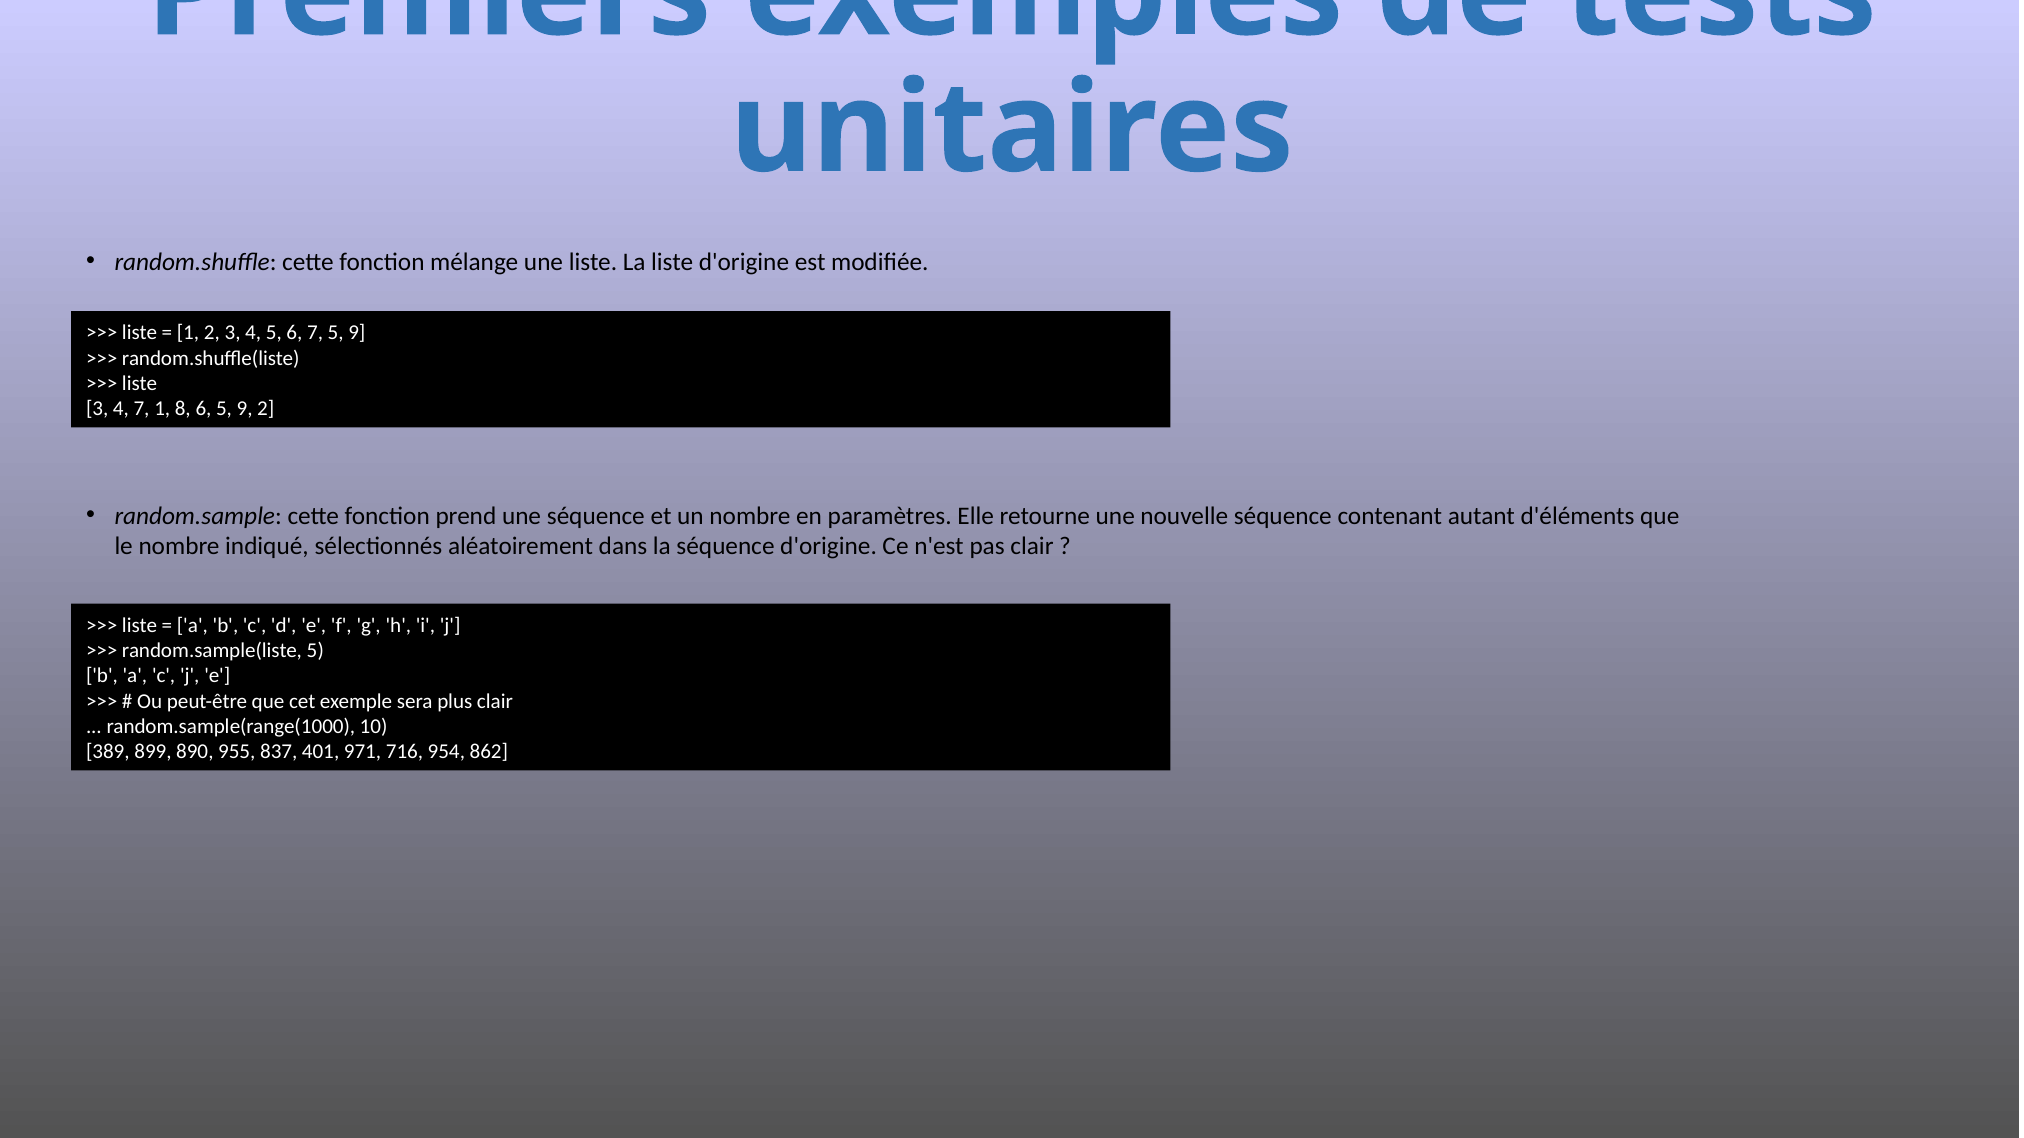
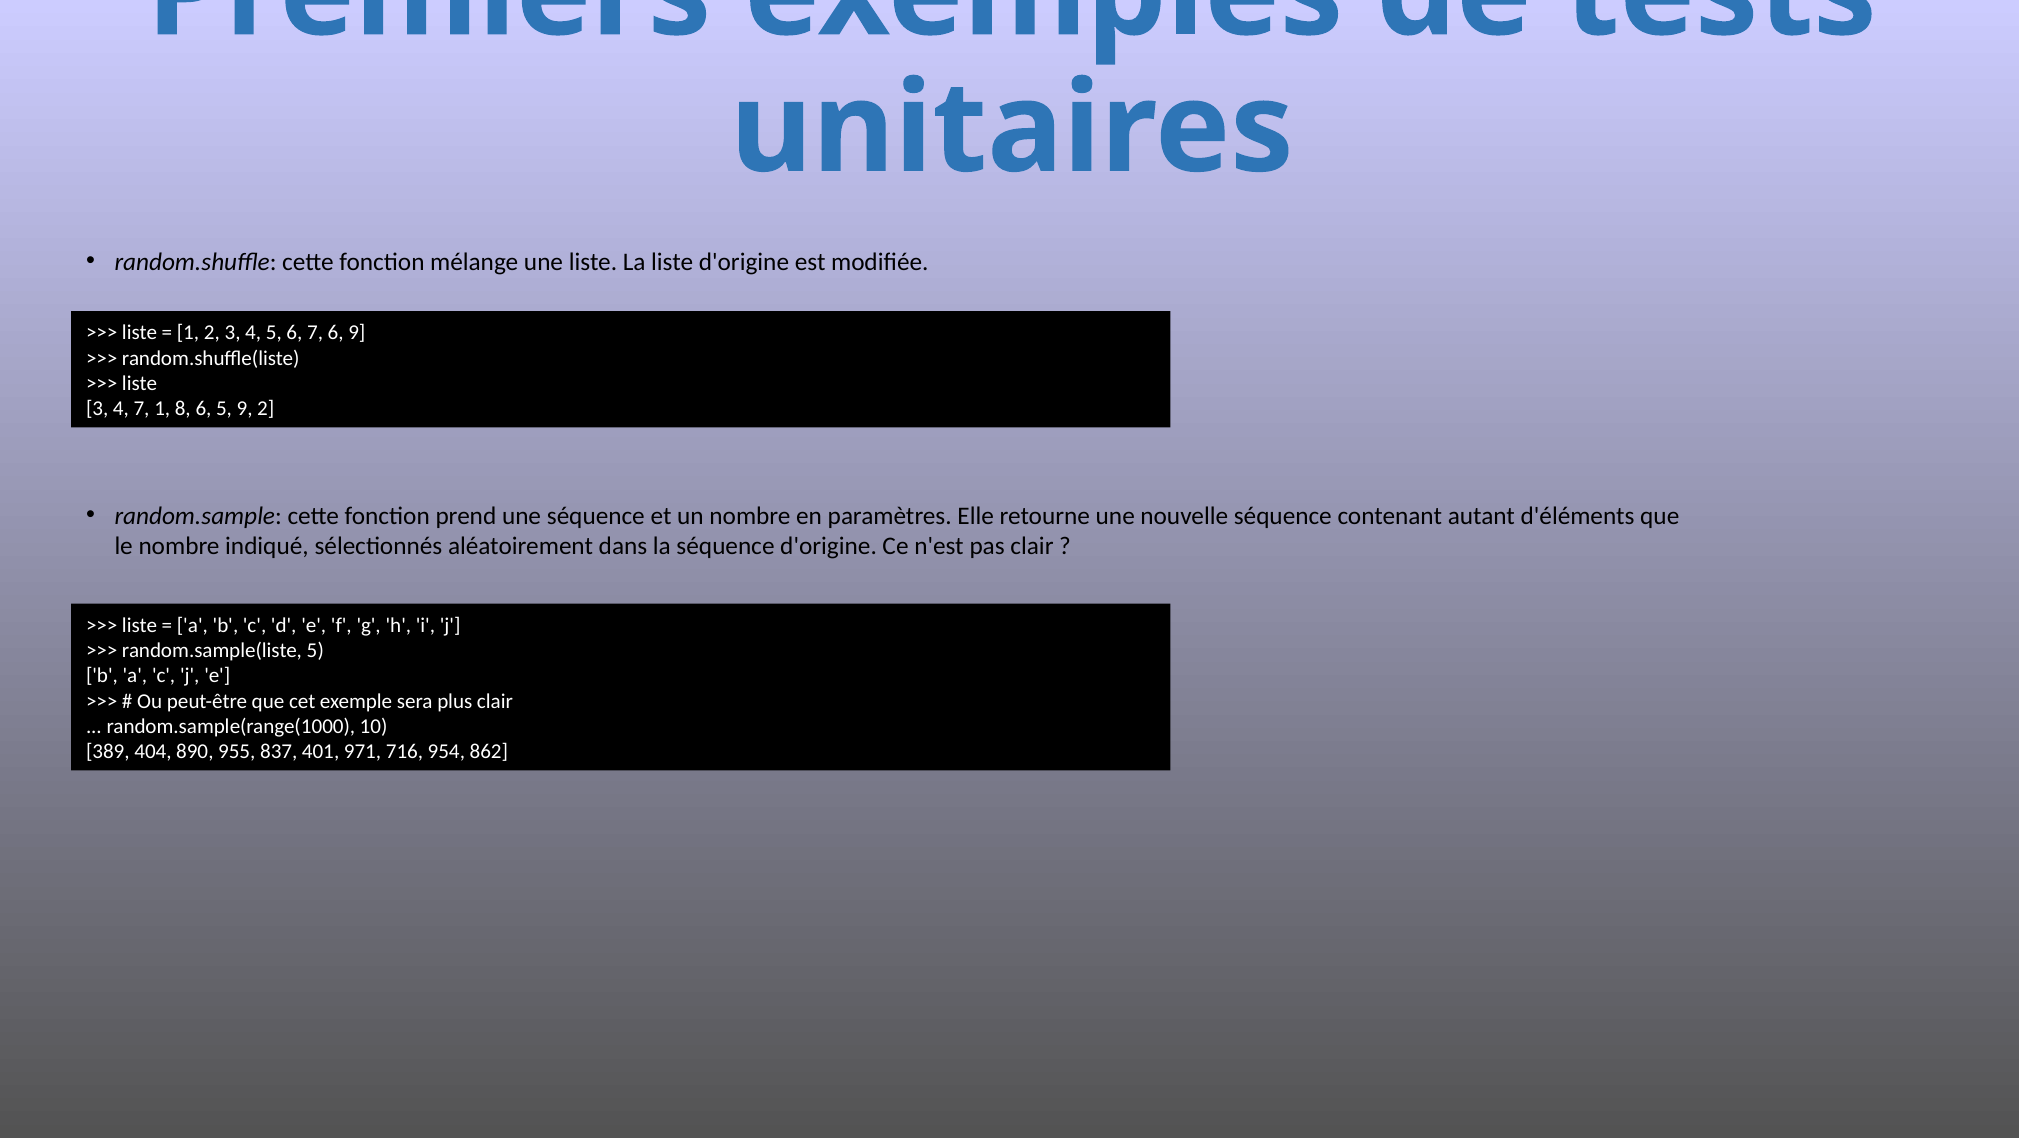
7 5: 5 -> 6
899: 899 -> 404
